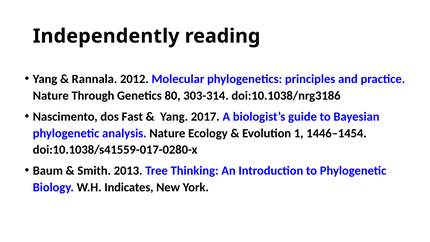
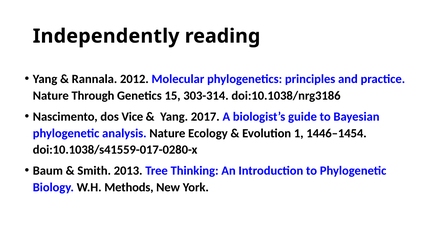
80: 80 -> 15
Fast: Fast -> Vice
Indicates: Indicates -> Methods
